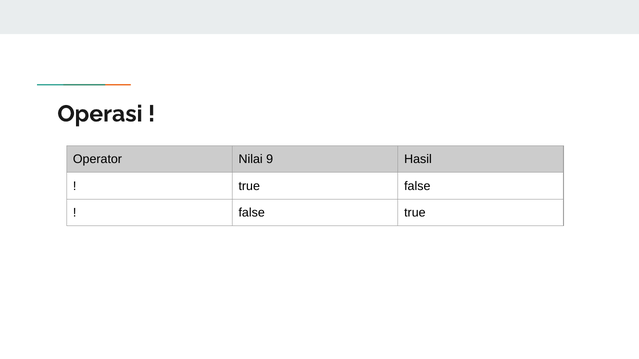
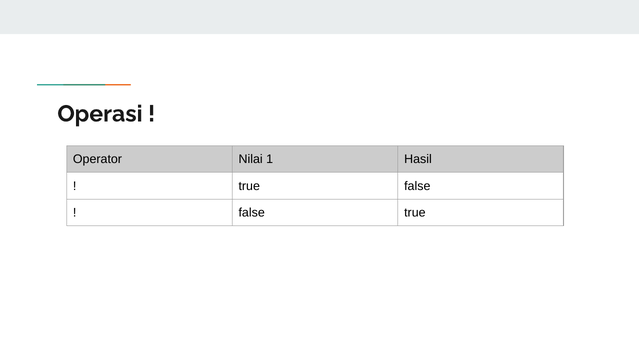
9: 9 -> 1
